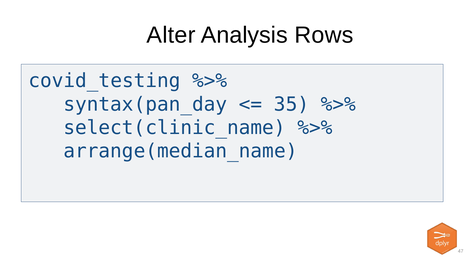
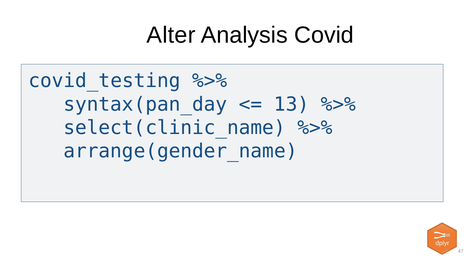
Rows: Rows -> Covid
35: 35 -> 13
arrange(median_name: arrange(median_name -> arrange(gender_name
